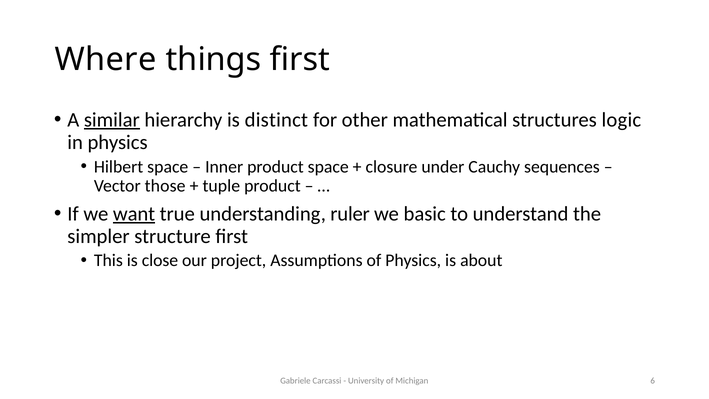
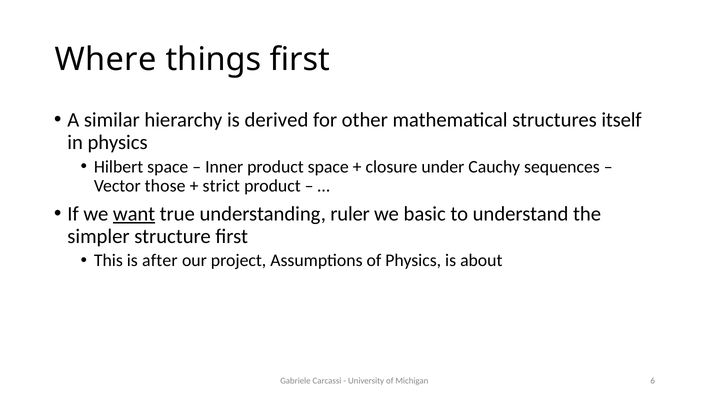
similar underline: present -> none
distinct: distinct -> derived
logic: logic -> itself
tuple: tuple -> strict
close: close -> after
